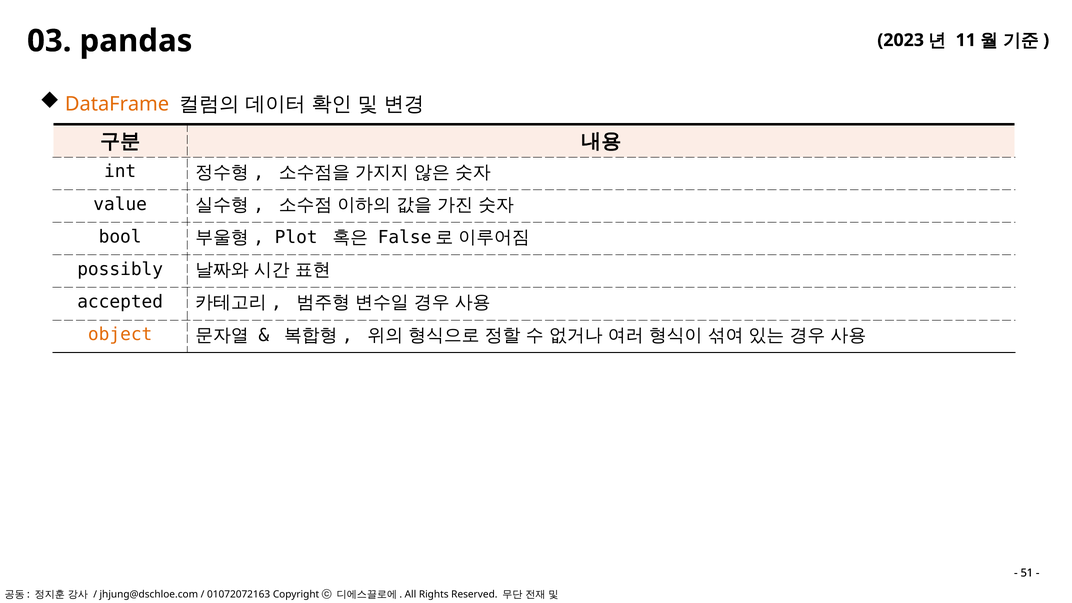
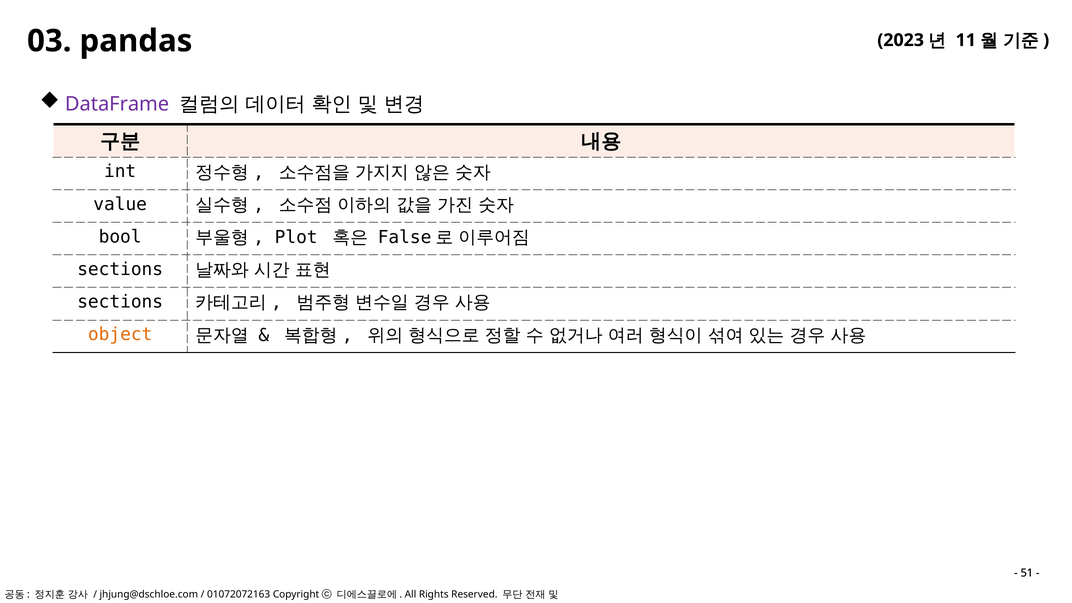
DataFrame colour: orange -> purple
possibly at (120, 269): possibly -> sections
accepted at (120, 302): accepted -> sections
